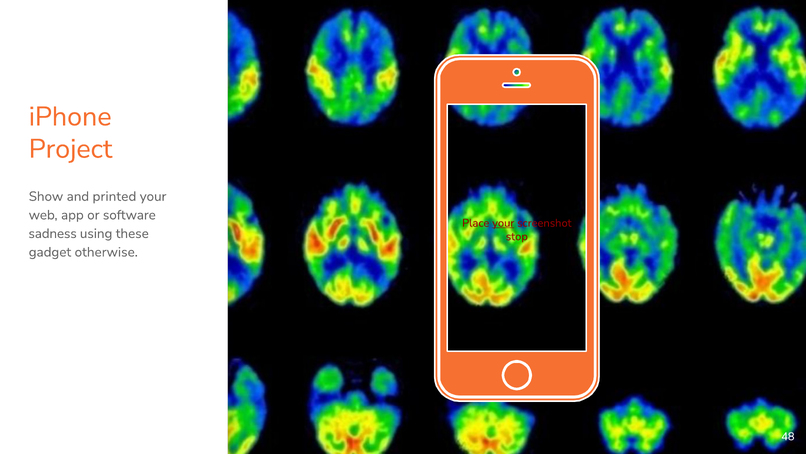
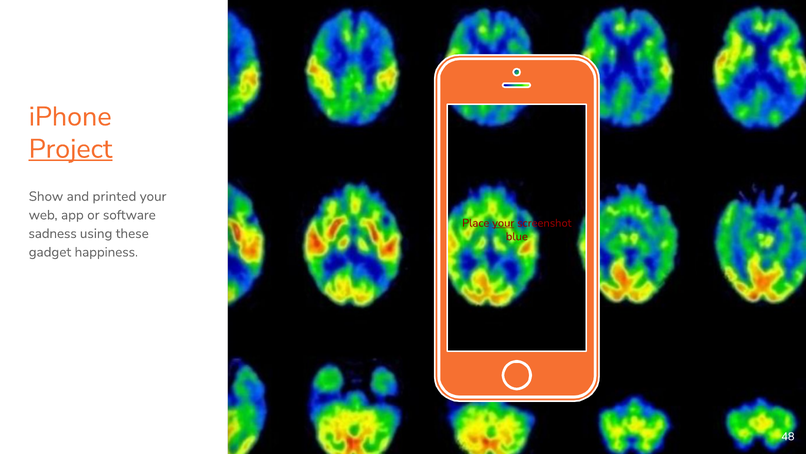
Project underline: none -> present
stop: stop -> blue
otherwise: otherwise -> happiness
